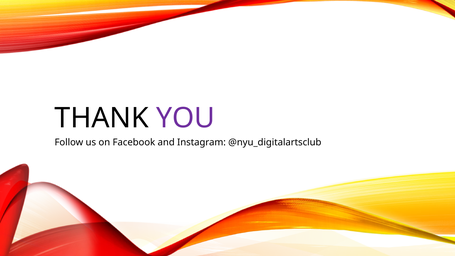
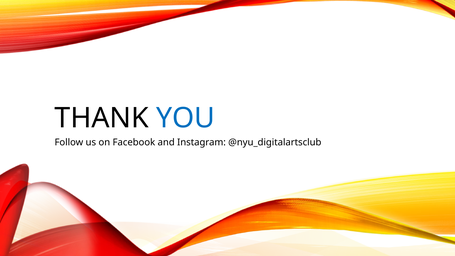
YOU colour: purple -> blue
